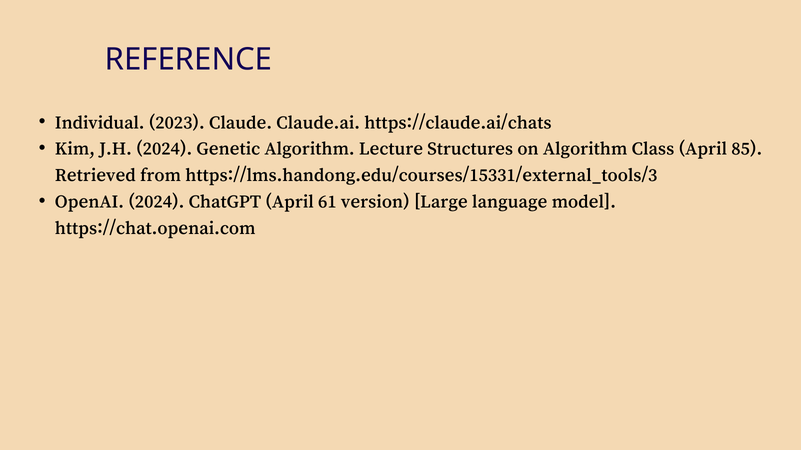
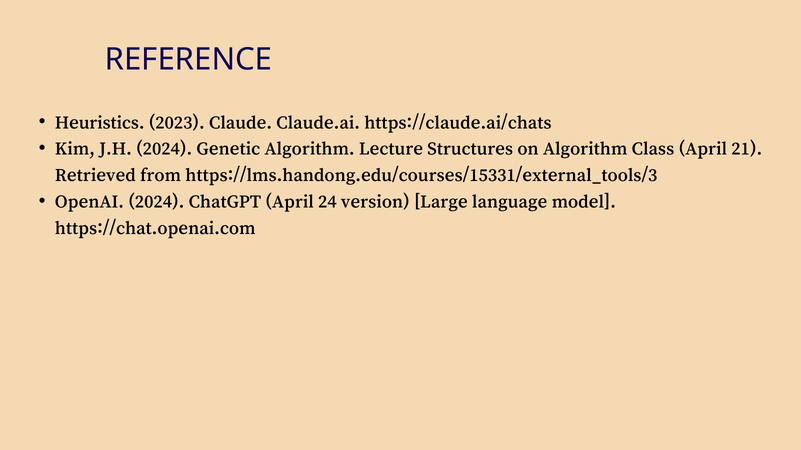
Individual: Individual -> Heuristics
85: 85 -> 21
61: 61 -> 24
